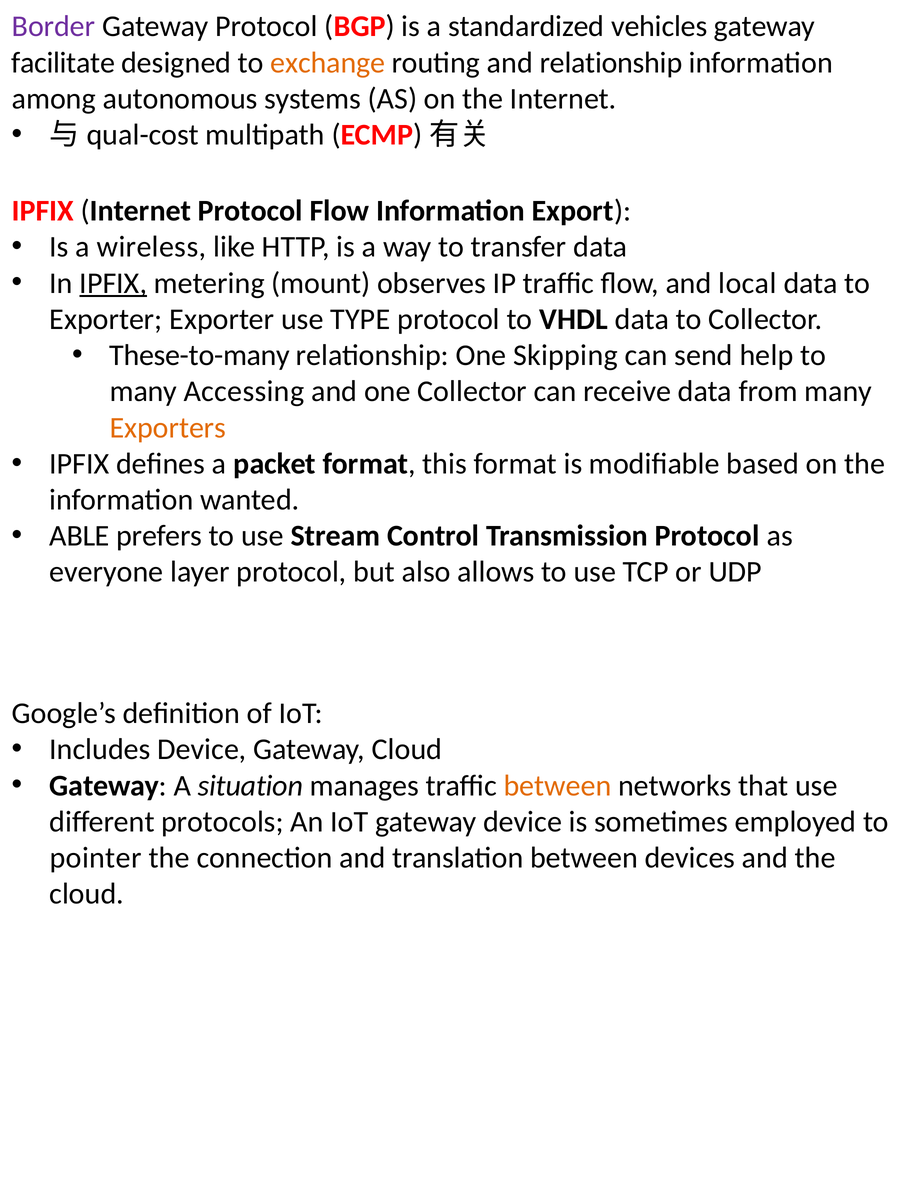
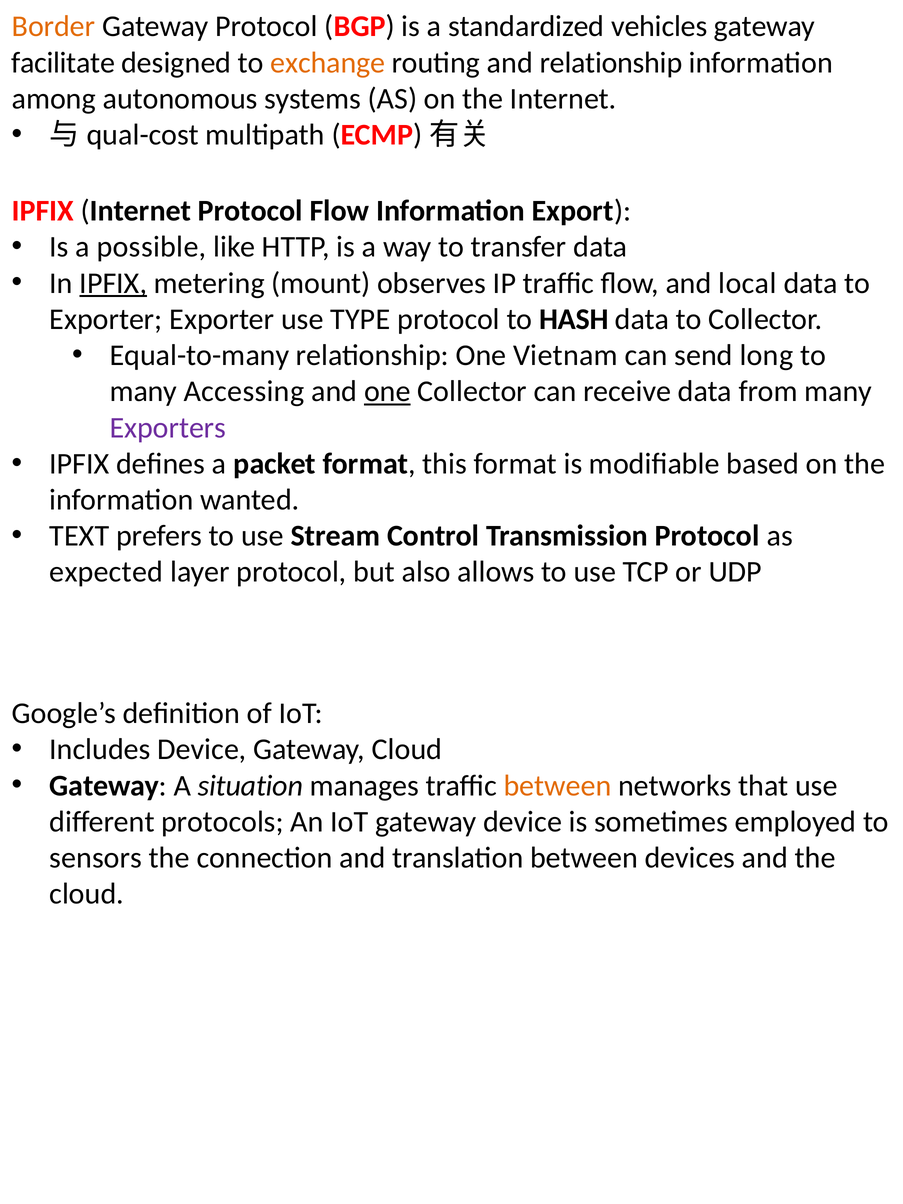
Border colour: purple -> orange
wireless: wireless -> possible
VHDL: VHDL -> HASH
These-to-many: These-to-many -> Equal-to-many
Skipping: Skipping -> Vietnam
help: help -> long
one at (387, 391) underline: none -> present
Exporters colour: orange -> purple
ABLE: ABLE -> TEXT
everyone: everyone -> expected
pointer: pointer -> sensors
